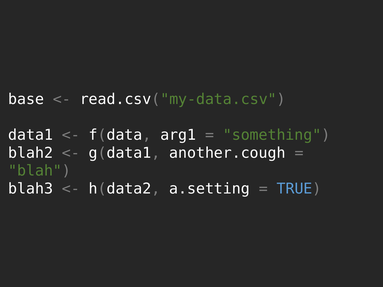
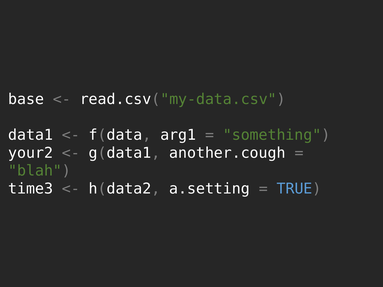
blah2: blah2 -> your2
blah3: blah3 -> time3
